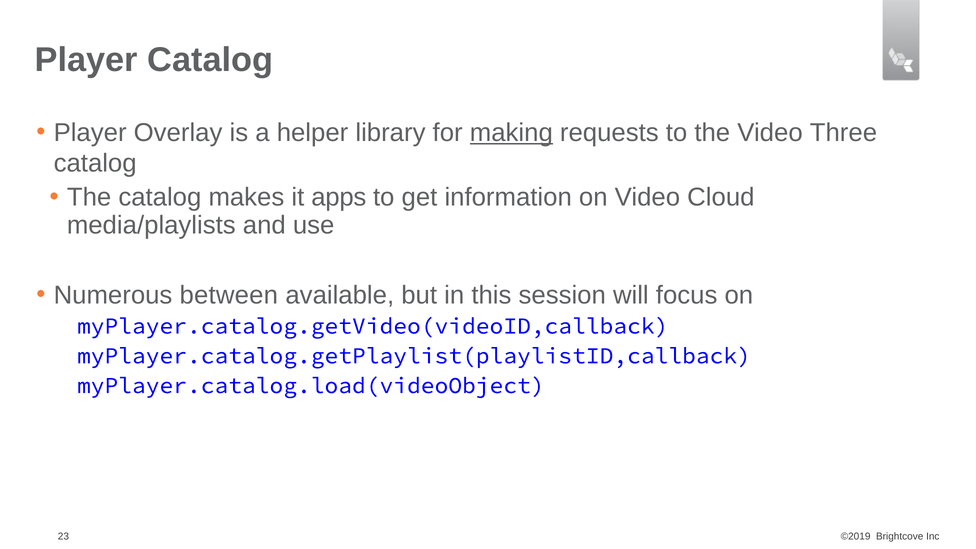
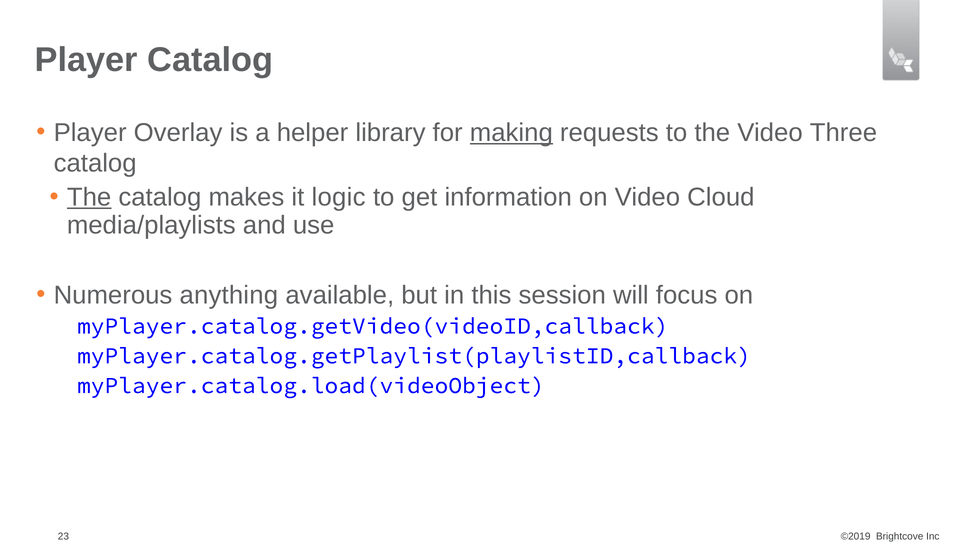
The at (89, 197) underline: none -> present
apps: apps -> logic
between: between -> anything
